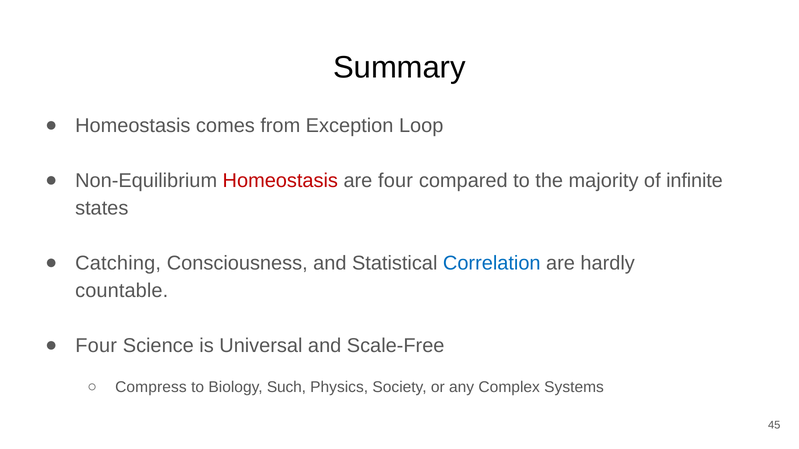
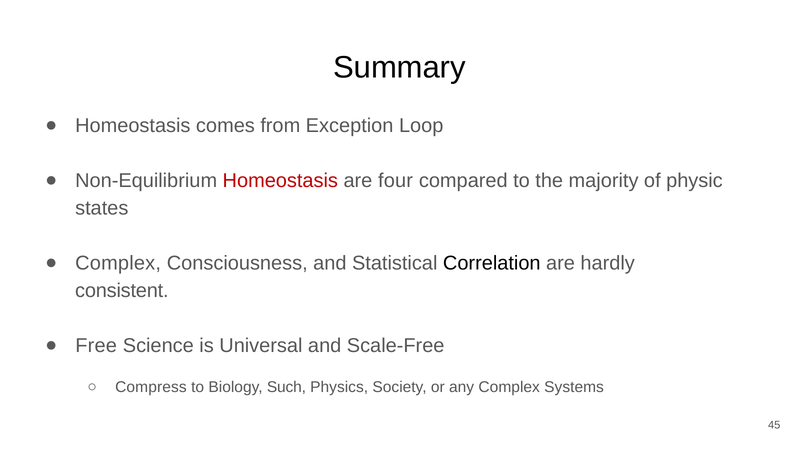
infinite: infinite -> physic
Catching at (118, 263): Catching -> Complex
Correlation colour: blue -> black
countable: countable -> consistent
Four at (96, 346): Four -> Free
